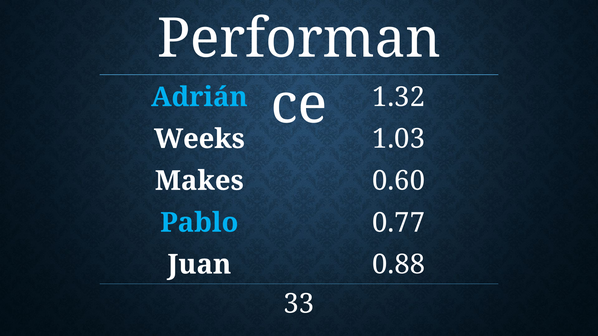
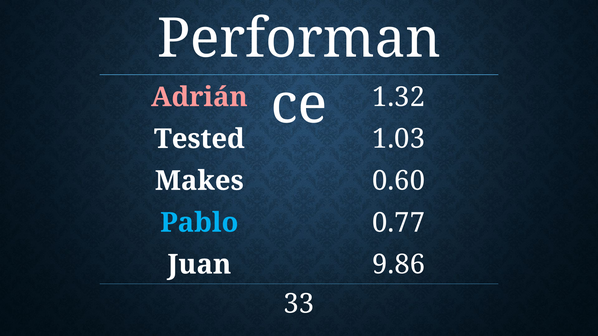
Adrián colour: light blue -> pink
Weeks: Weeks -> Tested
0.88: 0.88 -> 9.86
